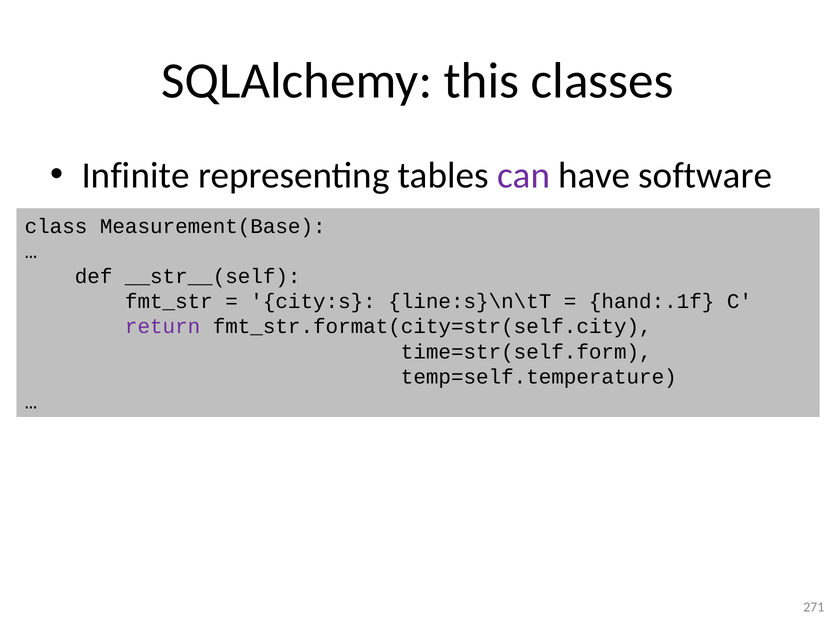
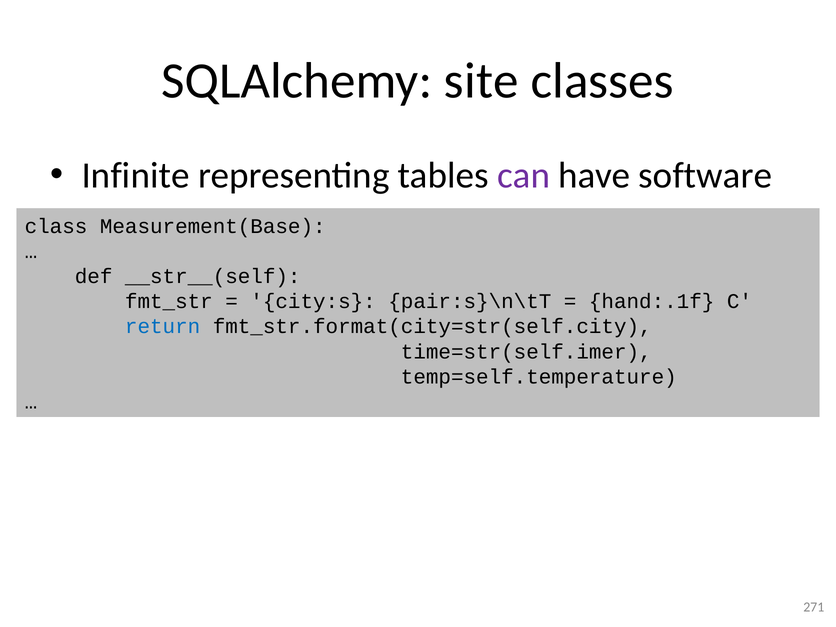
this: this -> site
line:s}\n\tT: line:s}\n\tT -> pair:s}\n\tT
return colour: purple -> blue
time=str(self.form: time=str(self.form -> time=str(self.imer
